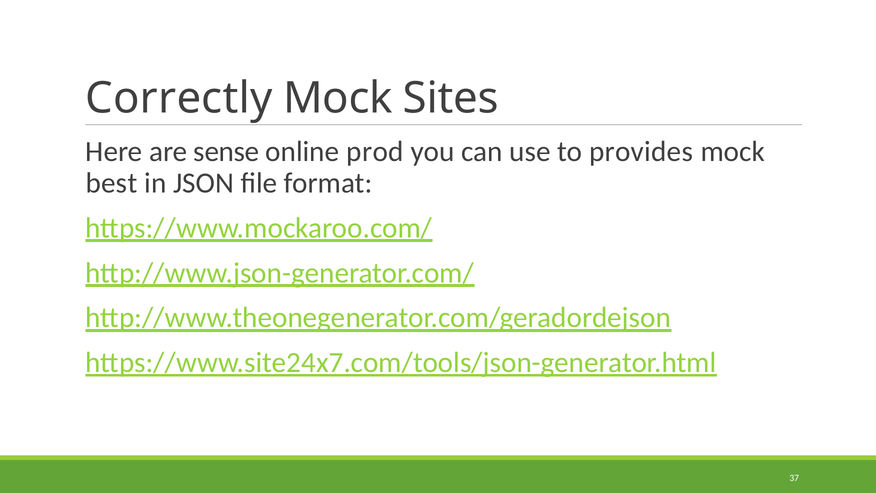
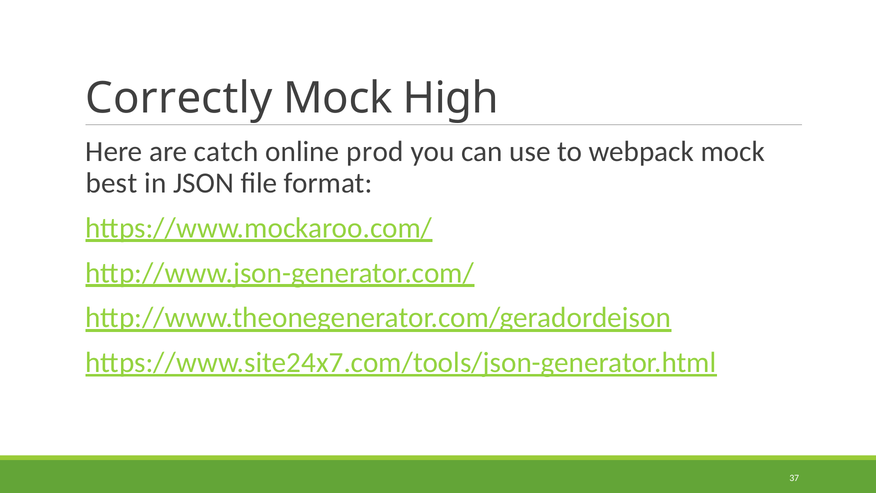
Sites: Sites -> High
sense: sense -> catch
provides: provides -> webpack
